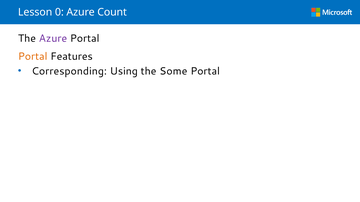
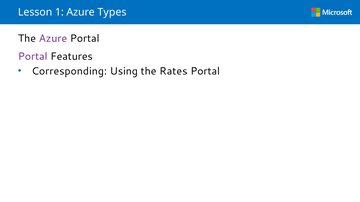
0: 0 -> 1
Count: Count -> Types
Portal at (33, 56) colour: orange -> purple
Some: Some -> Rates
